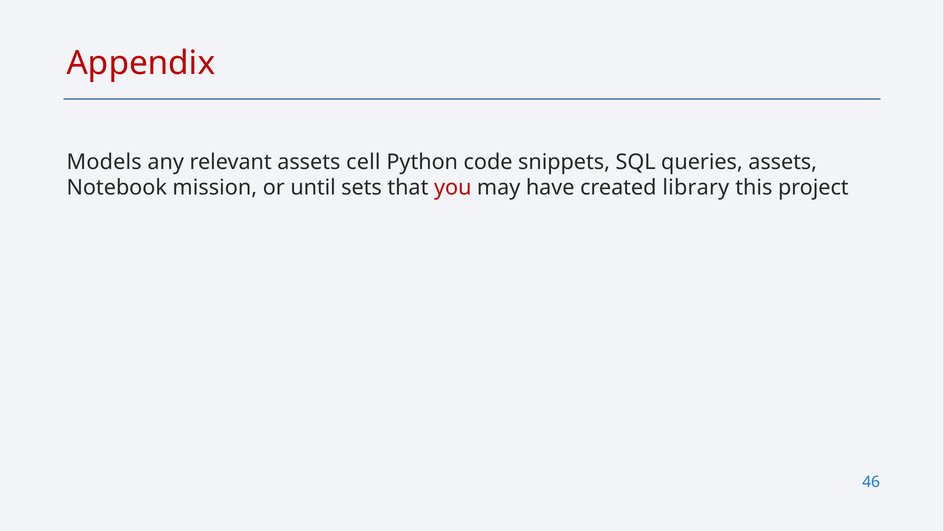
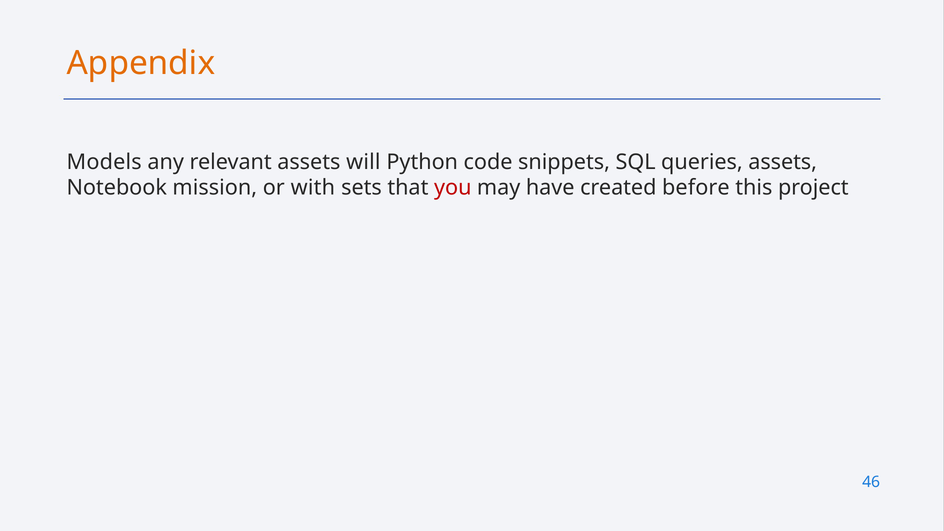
Appendix colour: red -> orange
cell: cell -> will
until: until -> with
library: library -> before
